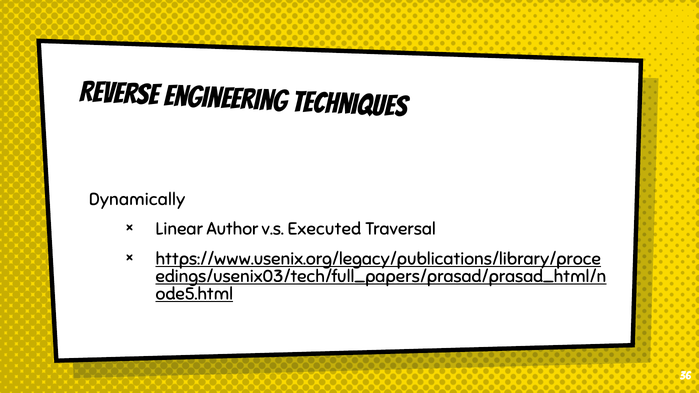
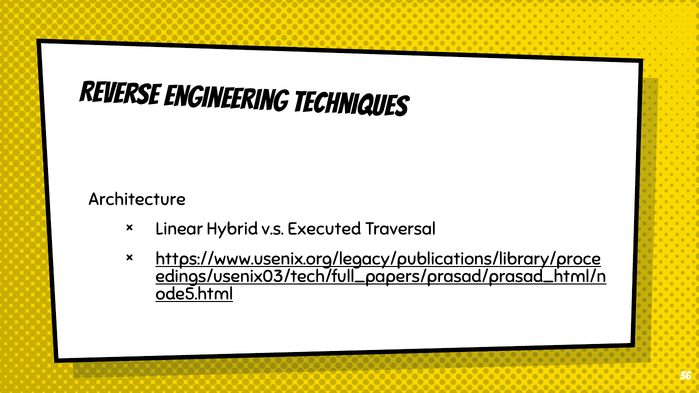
Dynamically: Dynamically -> Architecture
Author: Author -> Hybrid
